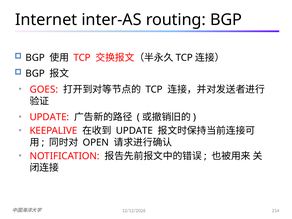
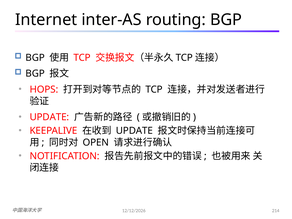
GOES: GOES -> HOPS
